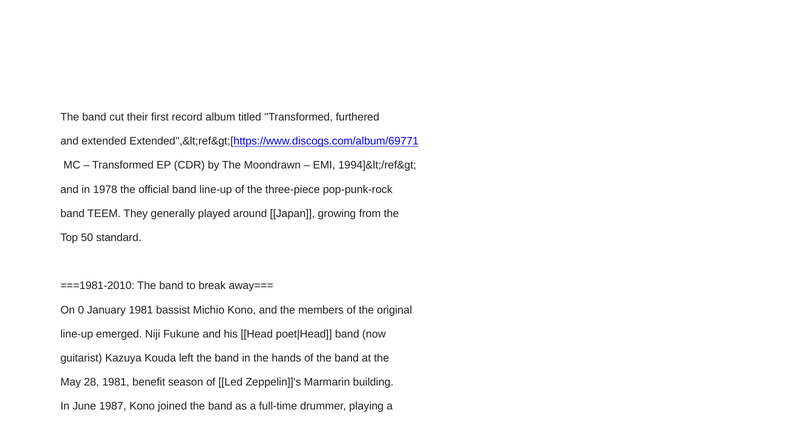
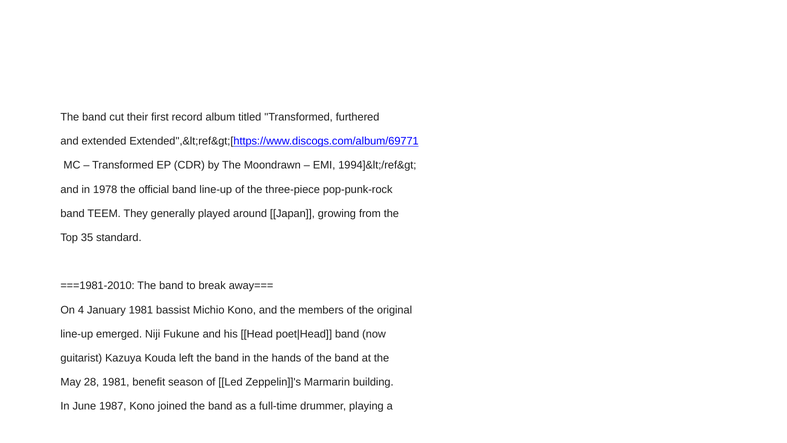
50: 50 -> 35
0: 0 -> 4
